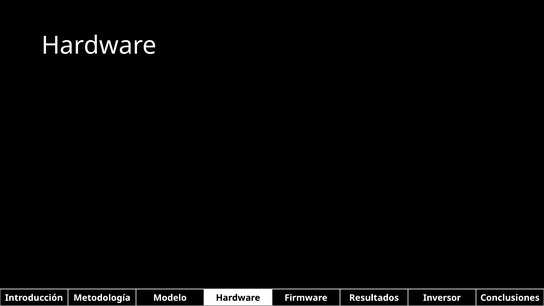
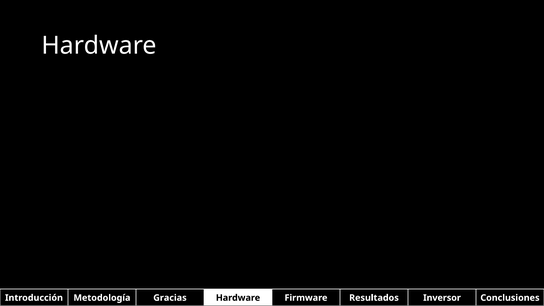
Modelo: Modelo -> Gracias
